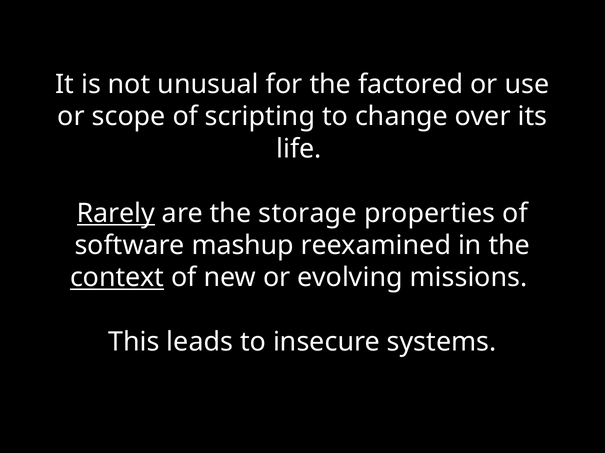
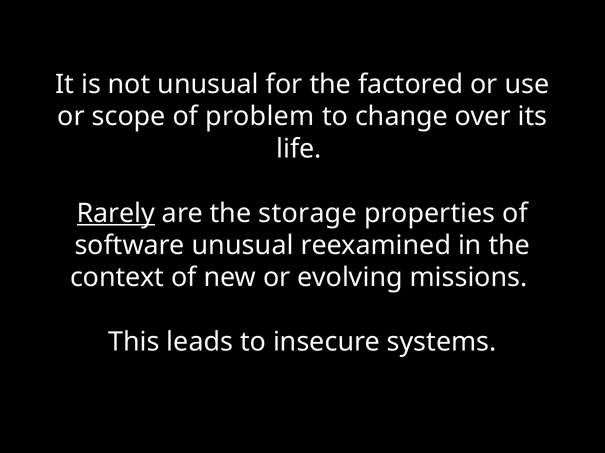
scripting: scripting -> problem
software mashup: mashup -> unusual
context underline: present -> none
